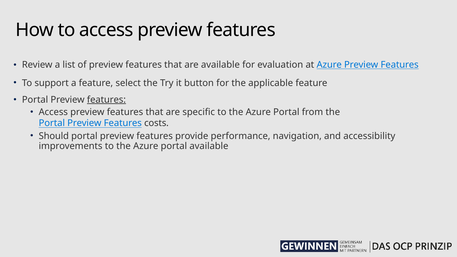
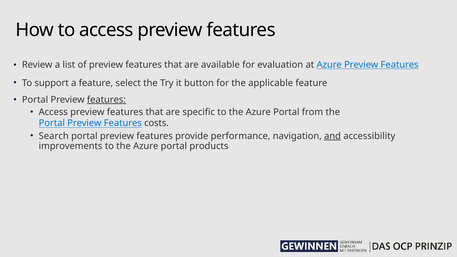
Should: Should -> Search
and underline: none -> present
portal available: available -> products
